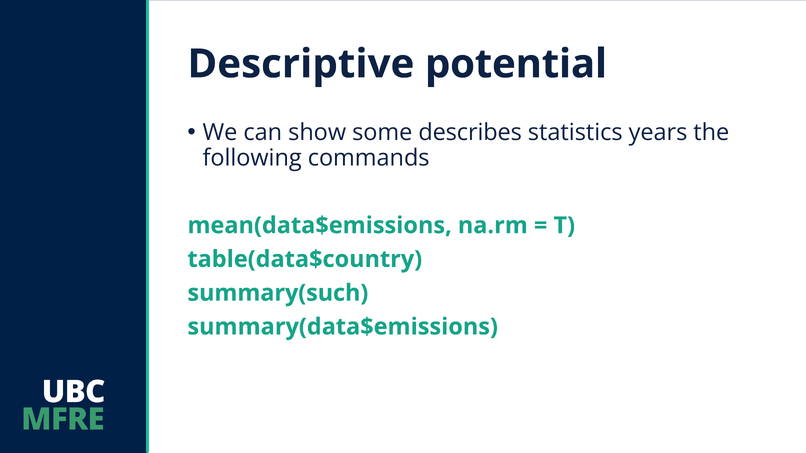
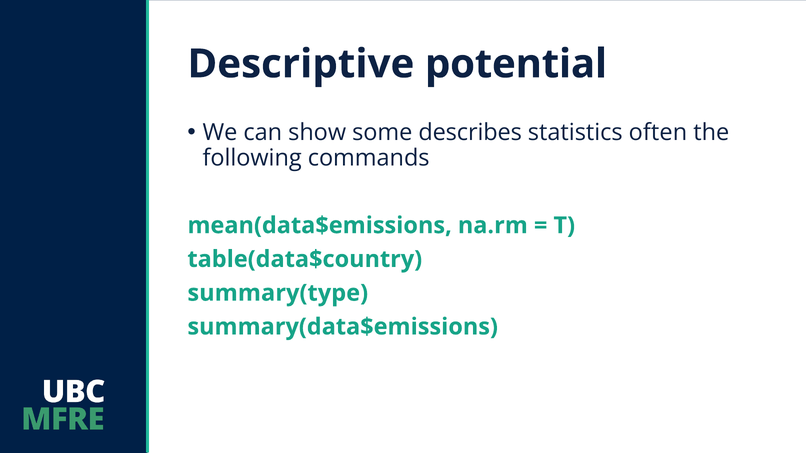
years: years -> often
summary(such: summary(such -> summary(type
